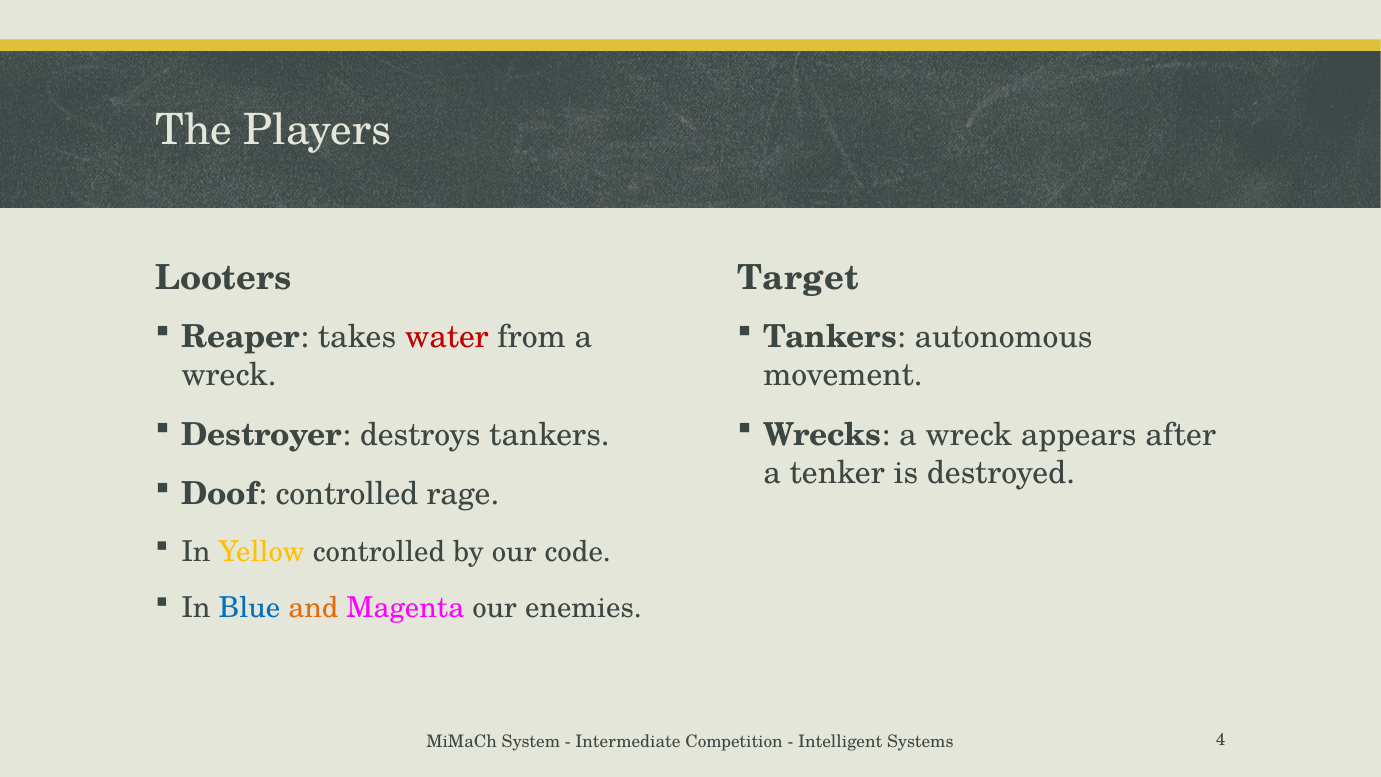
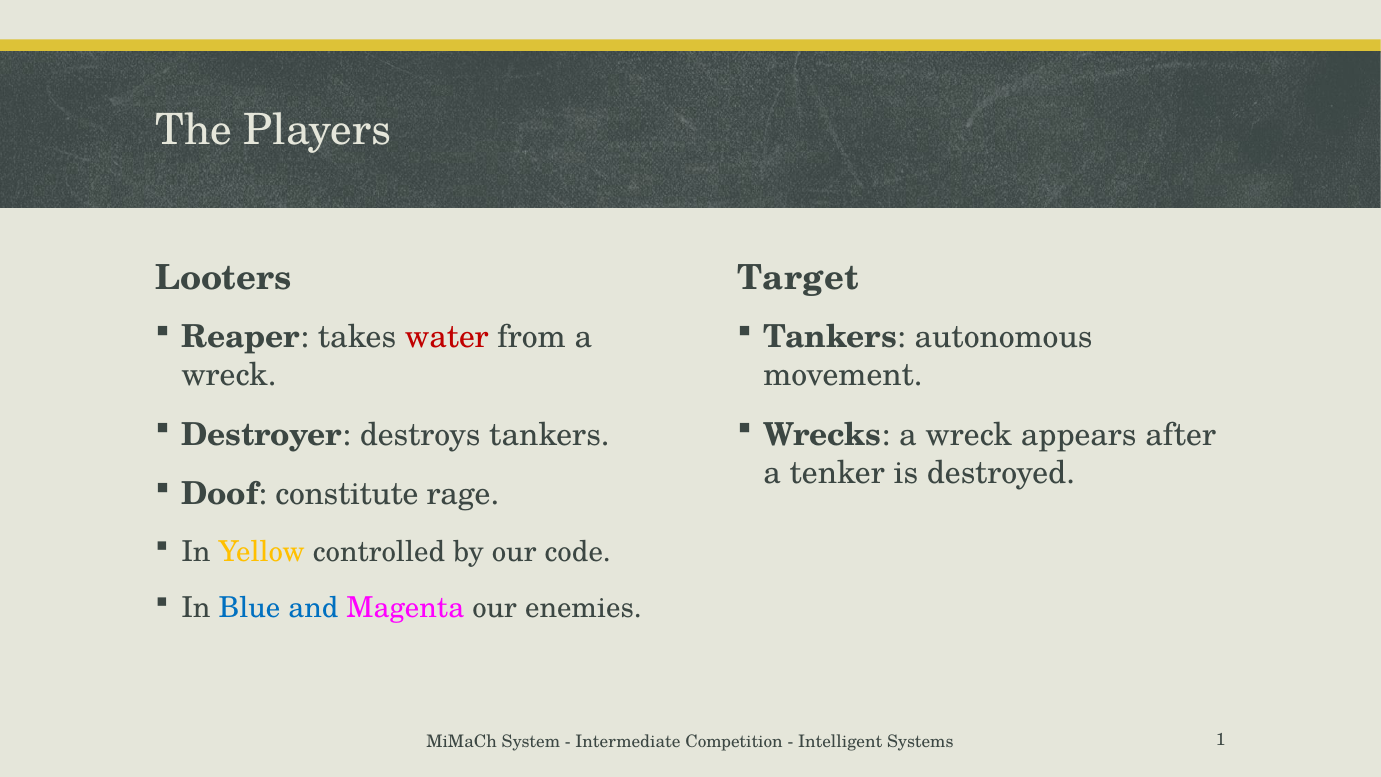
Doof controlled: controlled -> constitute
and colour: orange -> blue
4: 4 -> 1
